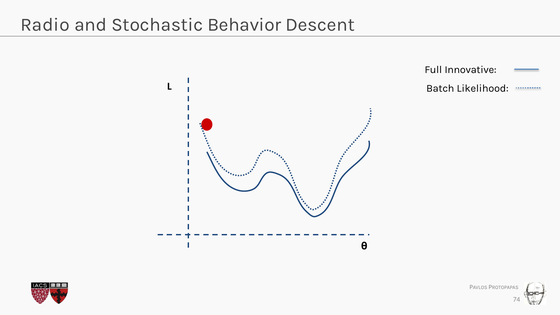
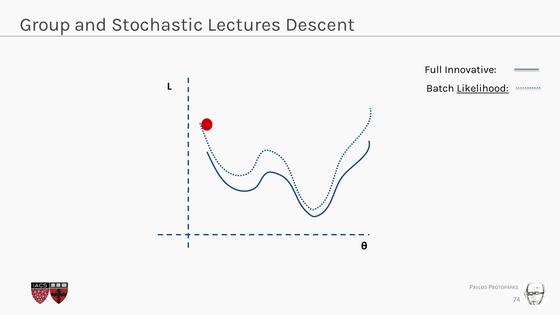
Radio: Radio -> Group
Behavior: Behavior -> Lectures
Likelihood underline: none -> present
